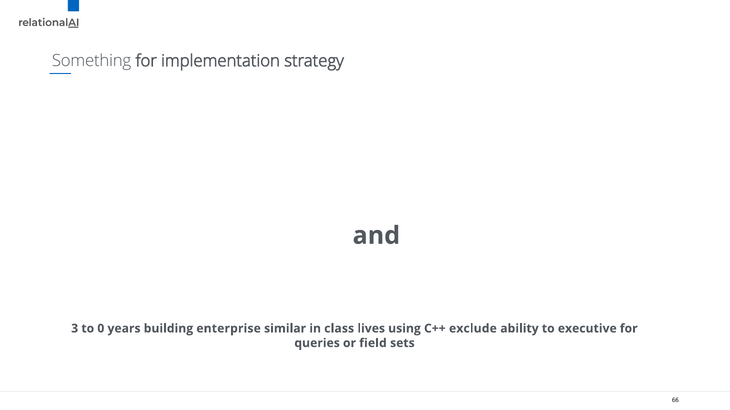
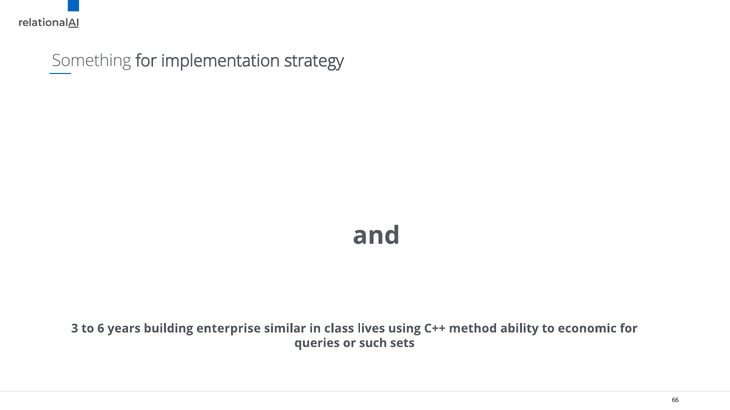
0: 0 -> 6
exclude: exclude -> method
executive: executive -> economic
field: field -> such
